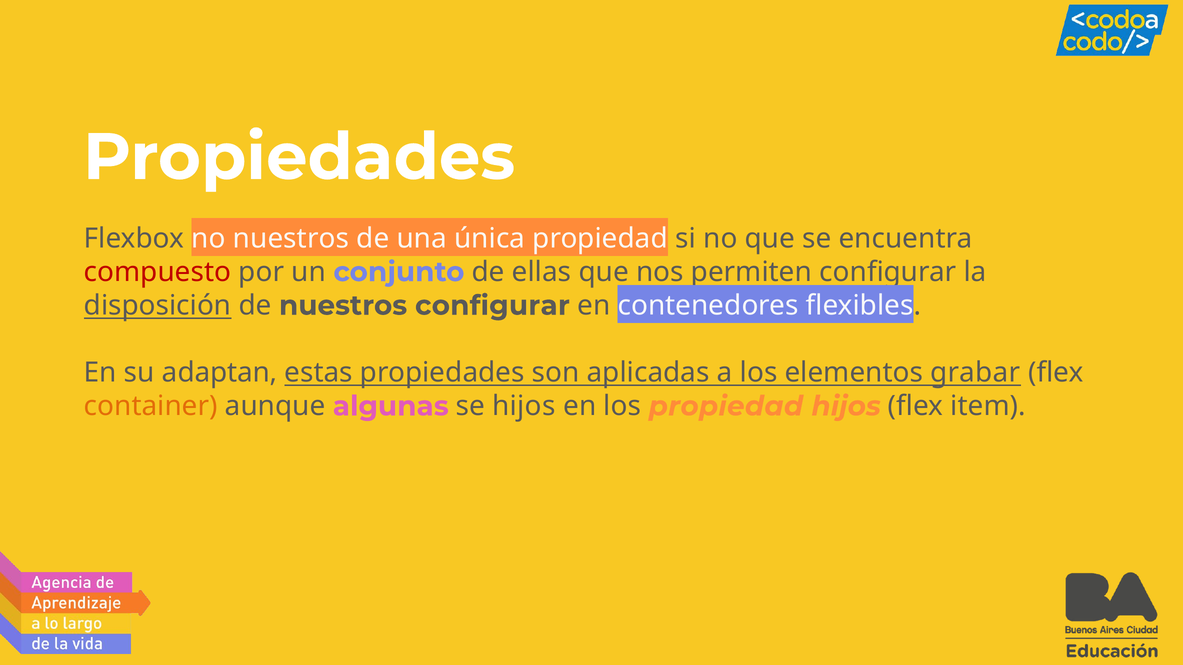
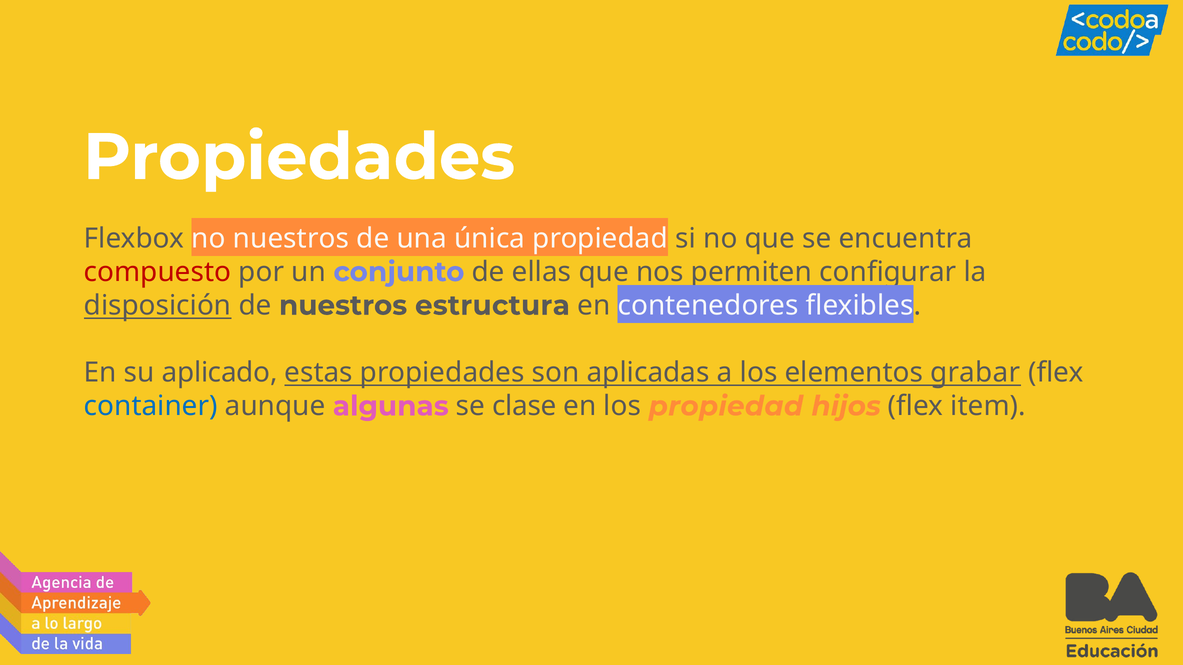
nuestros configurar: configurar -> estructura
adaptan: adaptan -> aplicado
container colour: orange -> blue
se hijos: hijos -> clase
